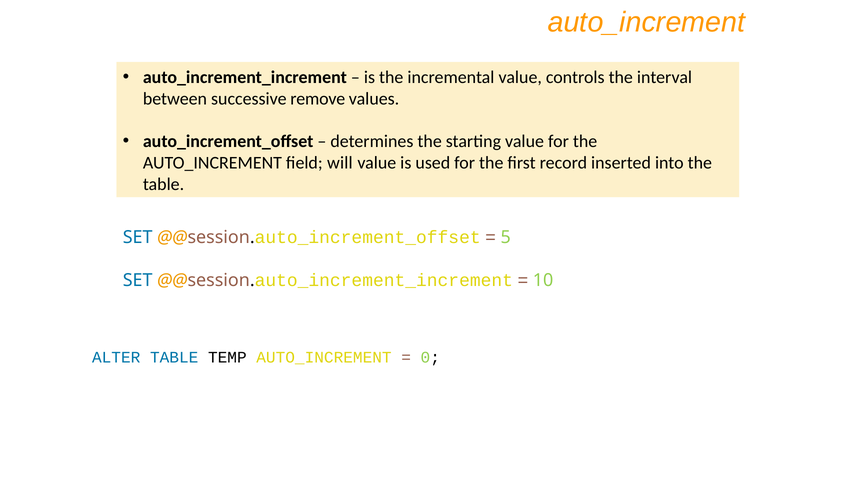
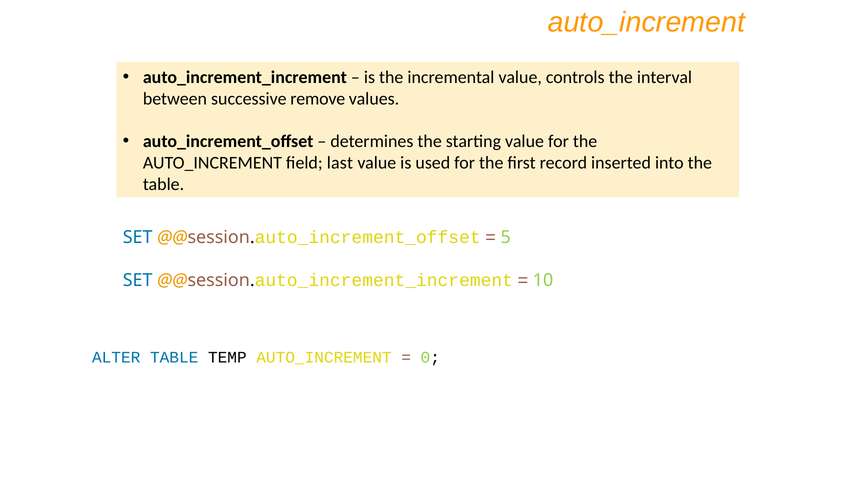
will: will -> last
